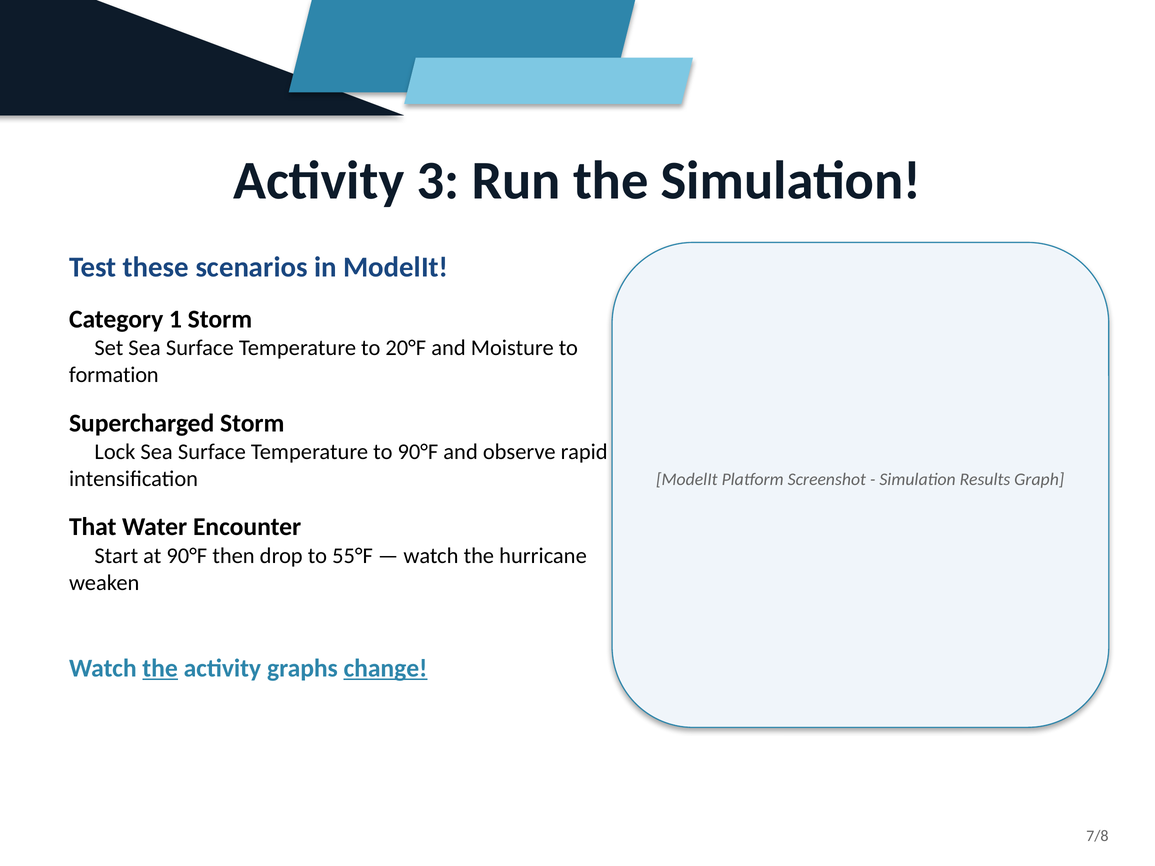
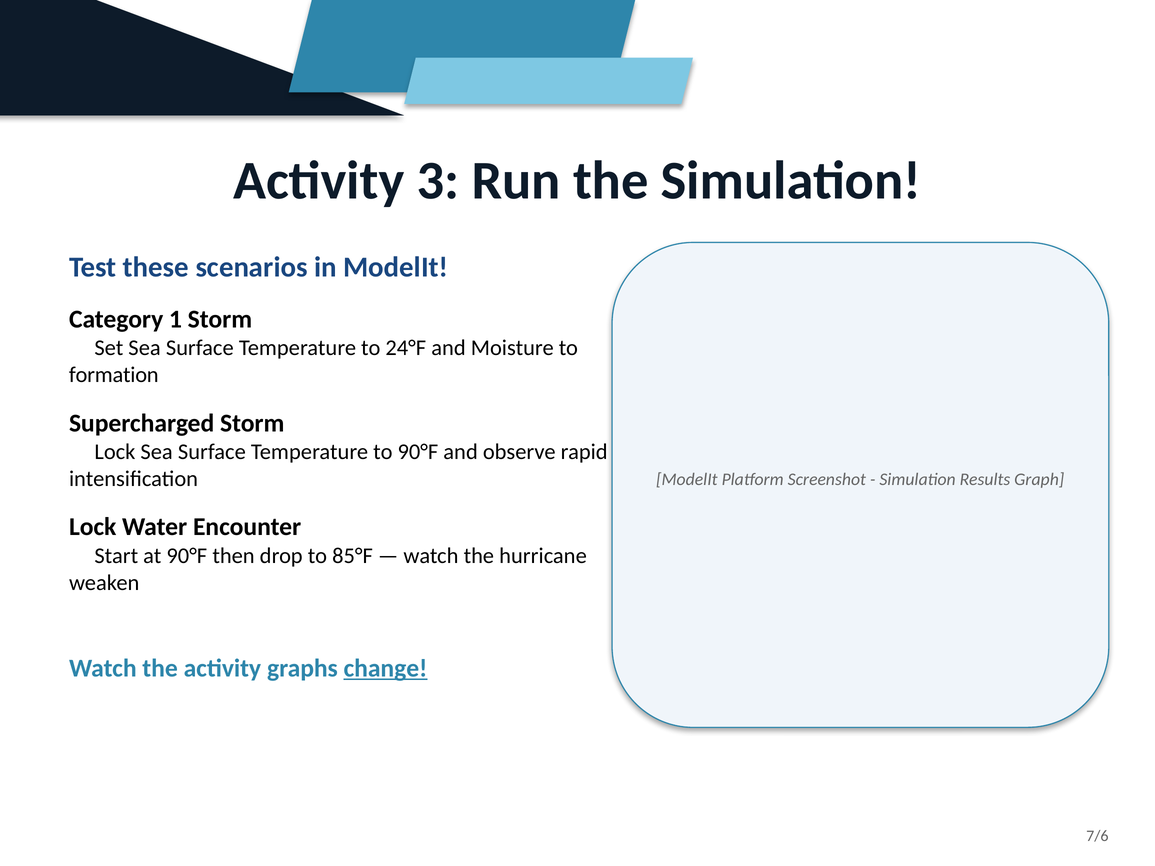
20°F: 20°F -> 24°F
That at (93, 527): That -> Lock
55°F: 55°F -> 85°F
the at (160, 668) underline: present -> none
7/8: 7/8 -> 7/6
